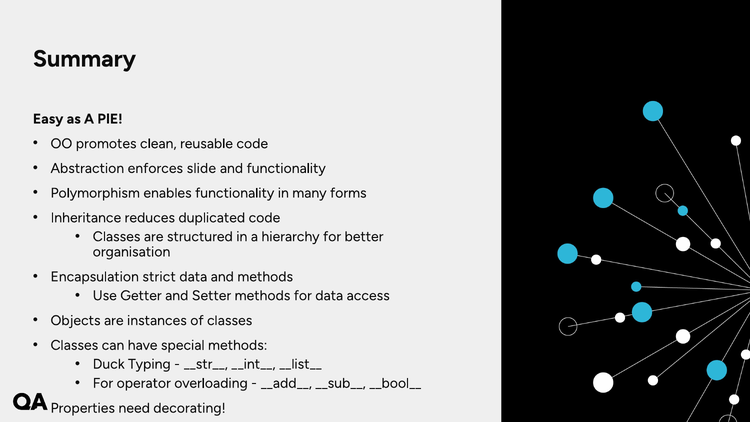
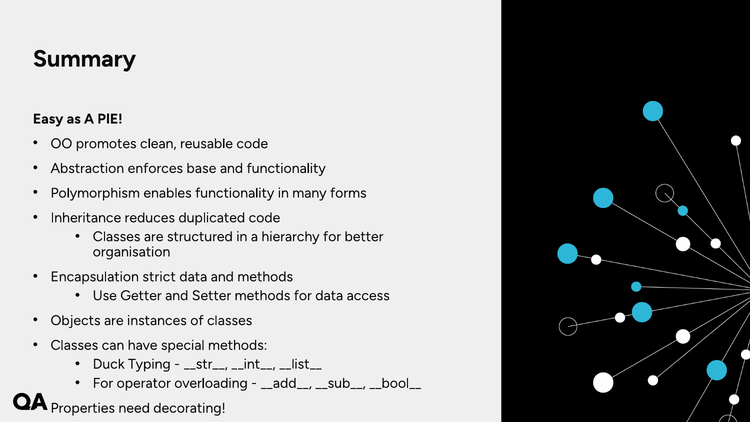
slide: slide -> base
